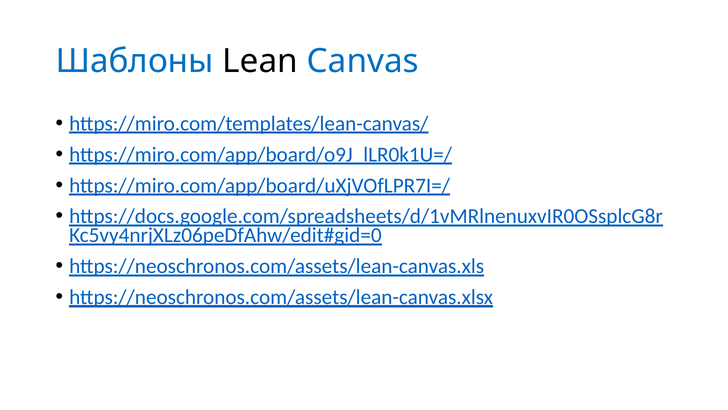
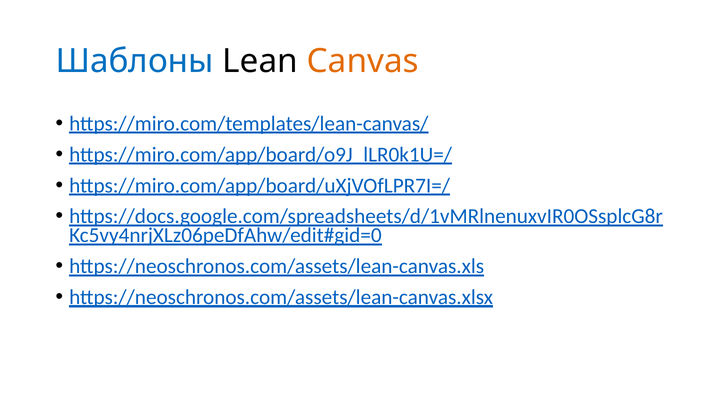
Canvas colour: blue -> orange
